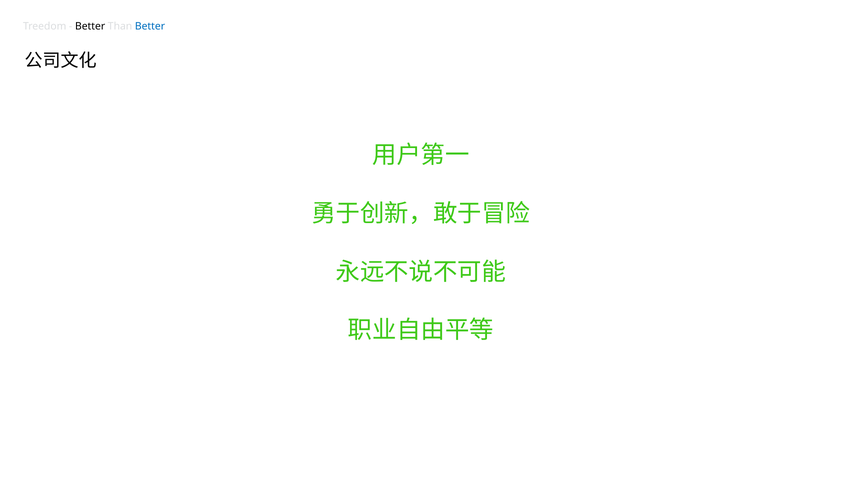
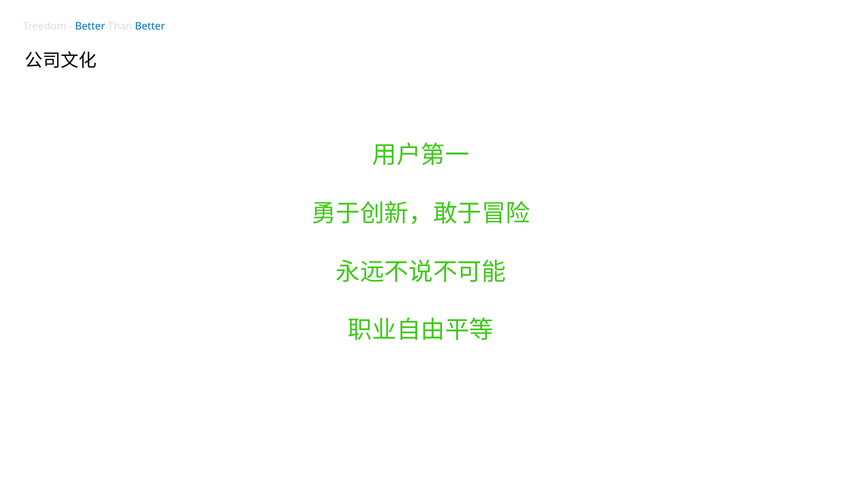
Better at (90, 26) colour: black -> blue
